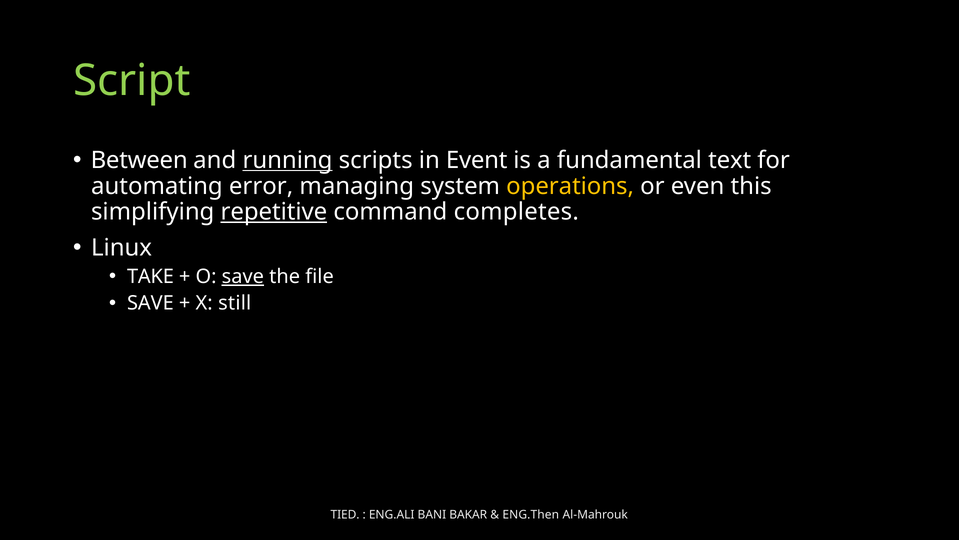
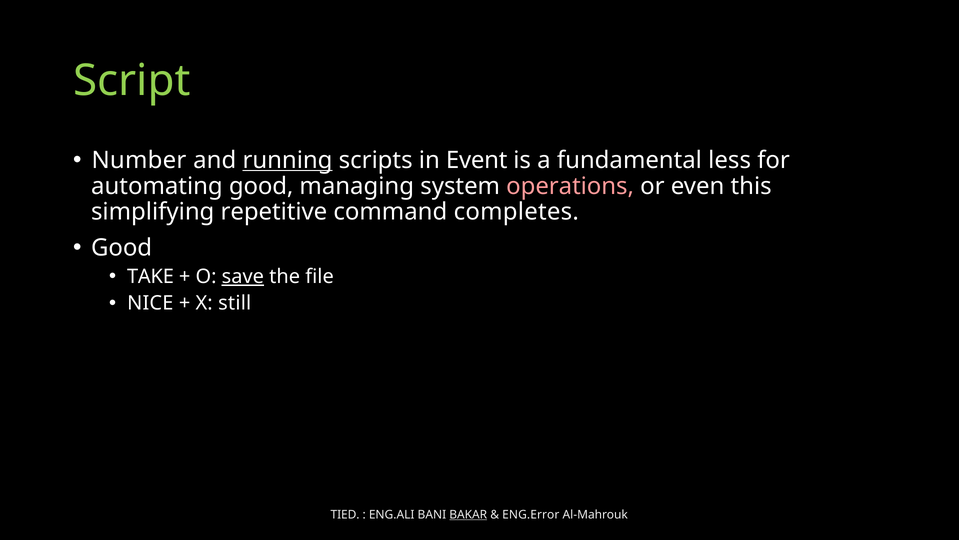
Between: Between -> Number
text: text -> less
automating error: error -> good
operations colour: yellow -> pink
repetitive underline: present -> none
Linux at (122, 248): Linux -> Good
SAVE at (150, 303): SAVE -> NICE
BAKAR underline: none -> present
ENG.Then: ENG.Then -> ENG.Error
